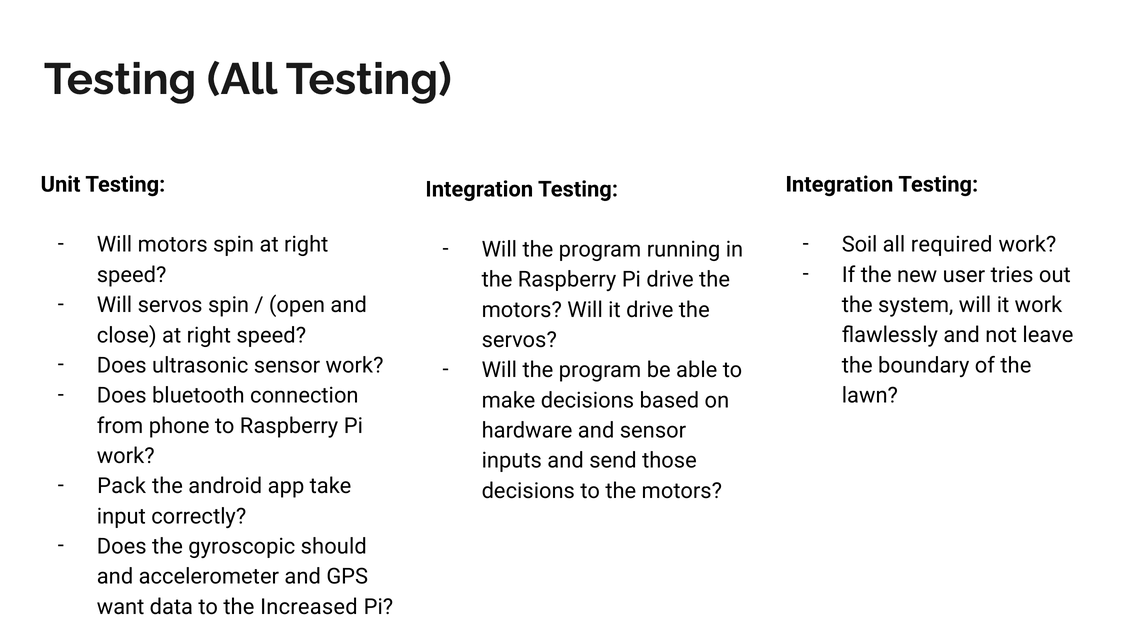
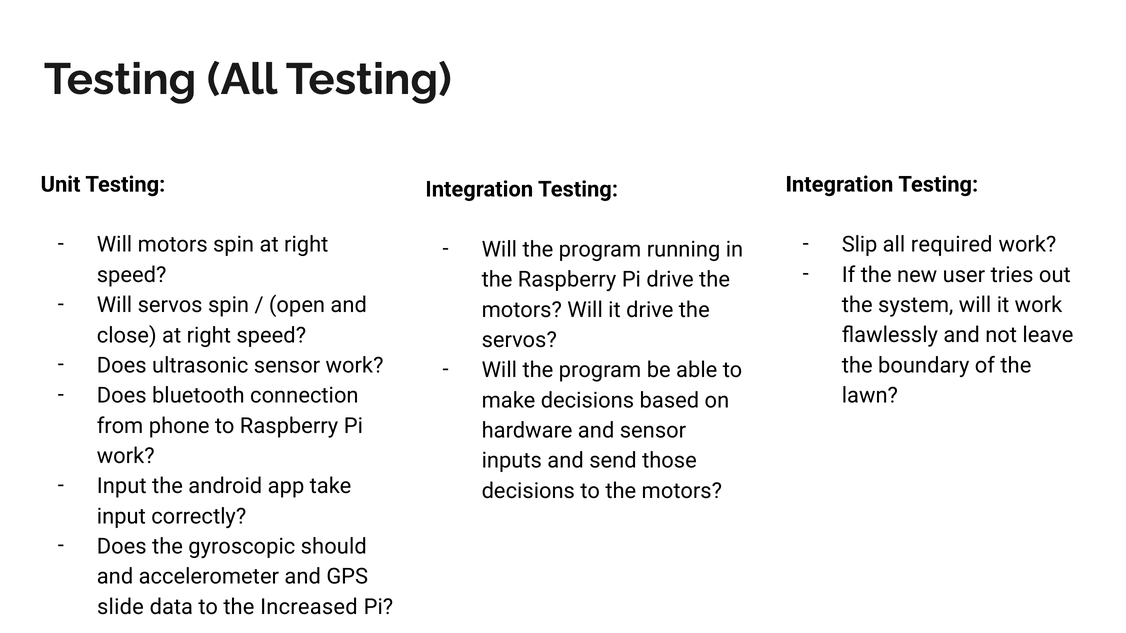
Soil: Soil -> Slip
Pack at (122, 486): Pack -> Input
want: want -> slide
